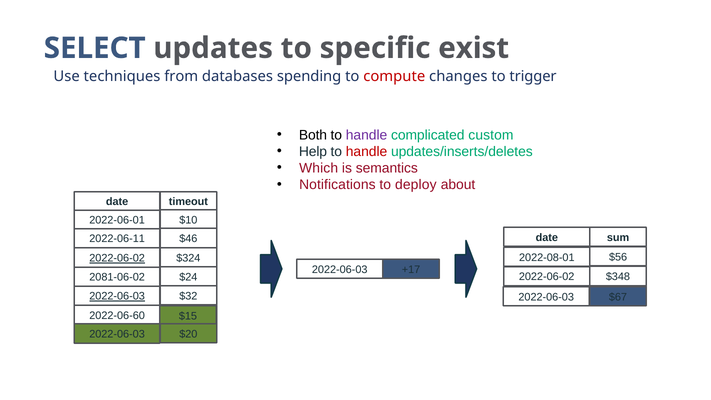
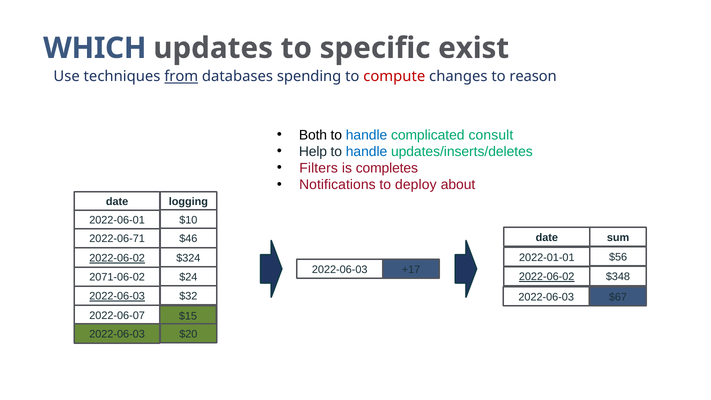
SELECT: SELECT -> WHICH
from underline: none -> present
trigger: trigger -> reason
handle at (367, 135) colour: purple -> blue
custom: custom -> consult
handle at (367, 152) colour: red -> blue
Which: Which -> Filters
semantics: semantics -> completes
timeout: timeout -> logging
2022-06-11: 2022-06-11 -> 2022-06-71
2022-08-01: 2022-08-01 -> 2022-01-01
2022-06-02 at (547, 277) underline: none -> present
2081-06-02: 2081-06-02 -> 2071-06-02
2022-06-60: 2022-06-60 -> 2022-06-07
